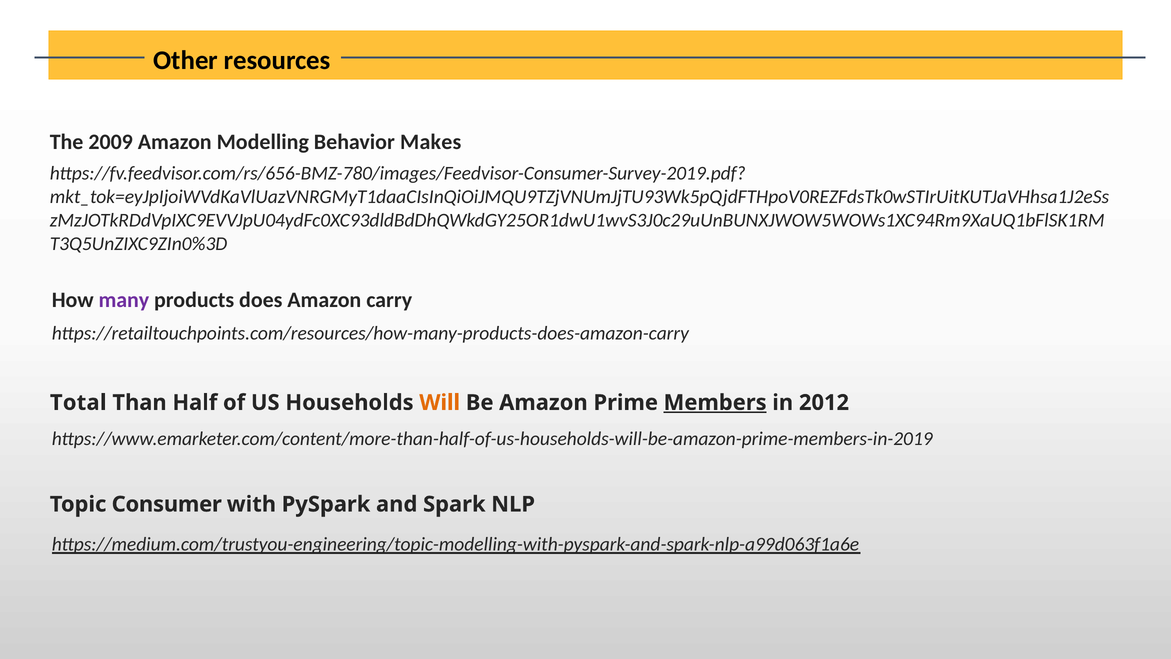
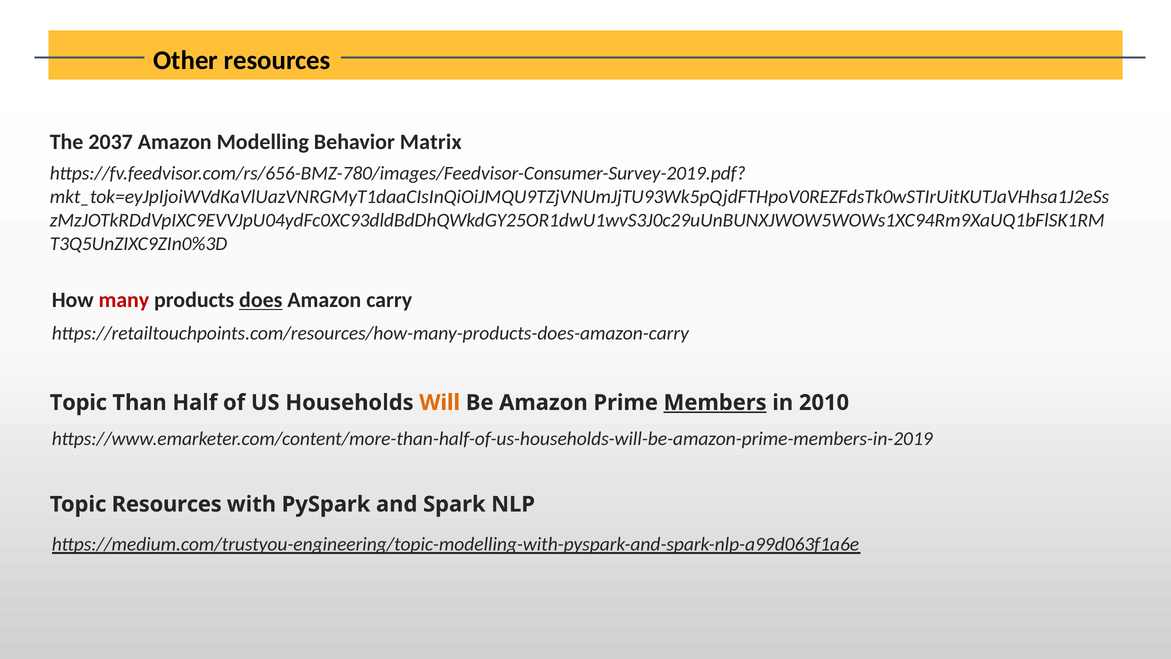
2009: 2009 -> 2037
Makes: Makes -> Matrix
many colour: purple -> red
does underline: none -> present
Total at (78, 402): Total -> Topic
2012: 2012 -> 2010
Topic Consumer: Consumer -> Resources
